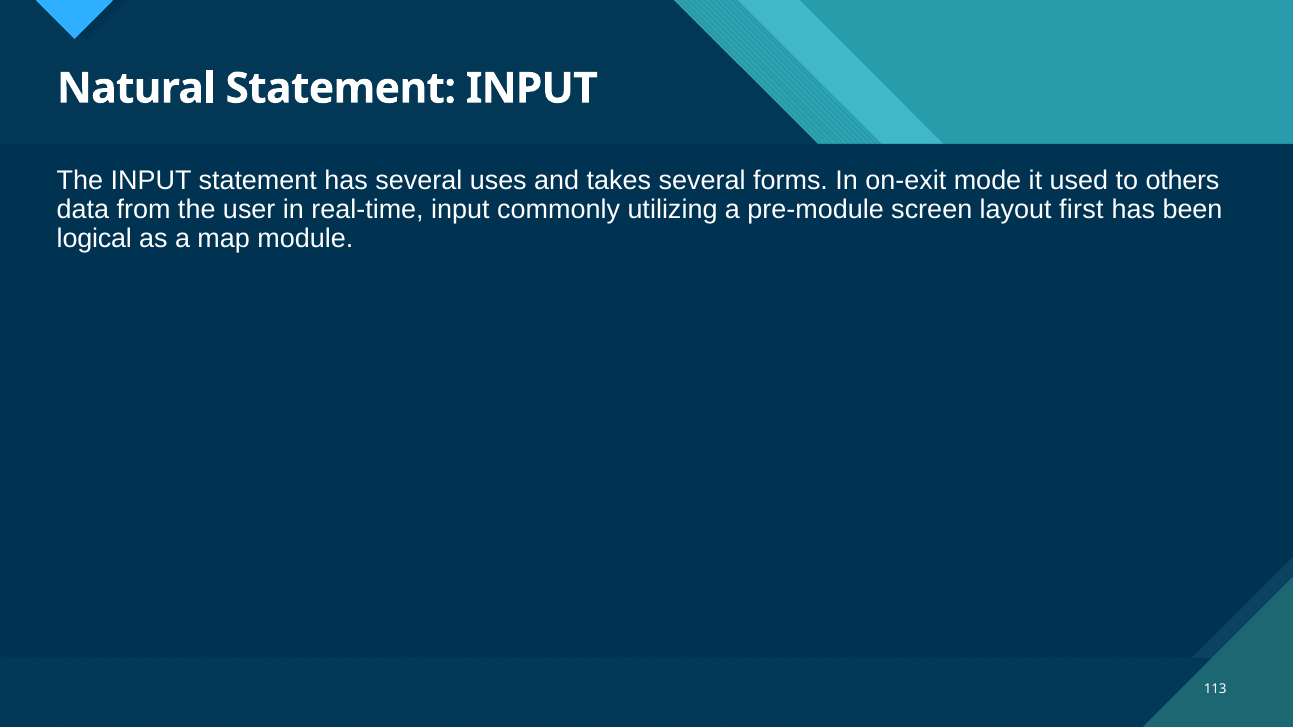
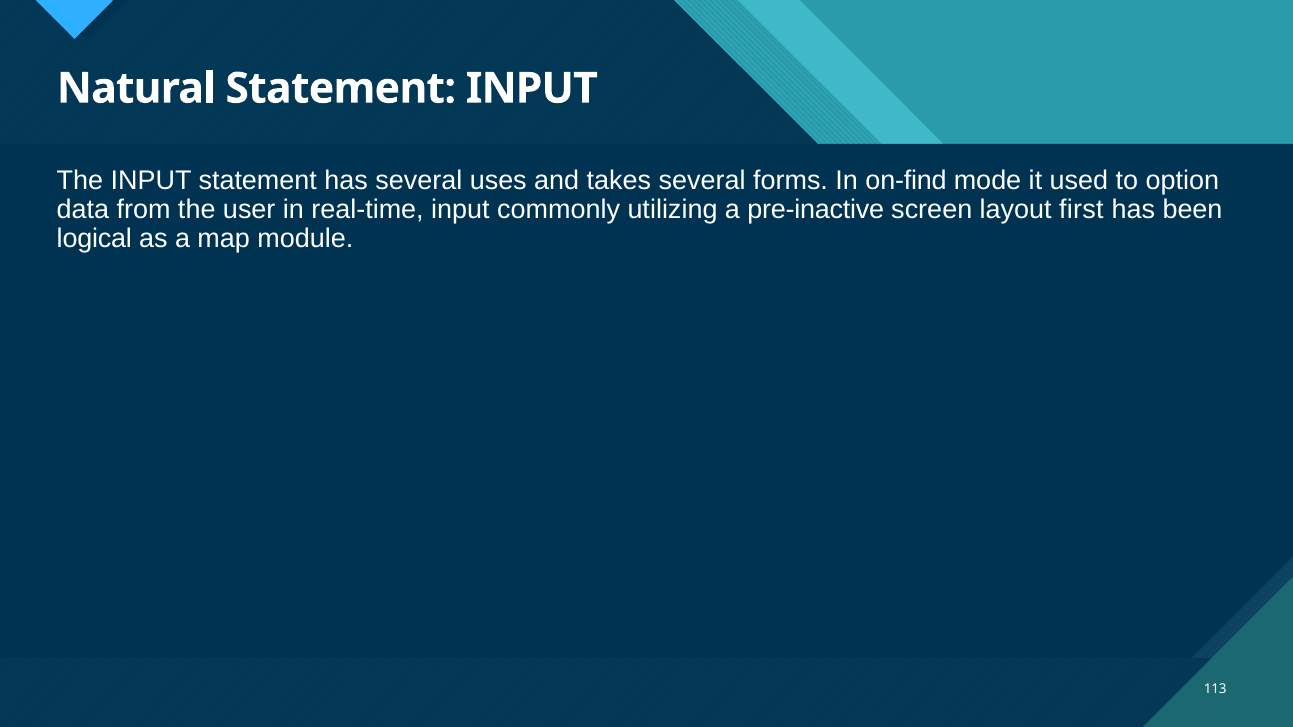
on-exit: on-exit -> on-find
others: others -> option
pre-module: pre-module -> pre-inactive
